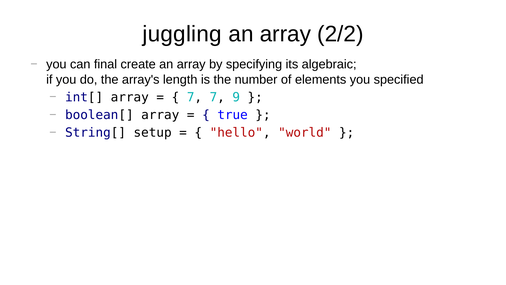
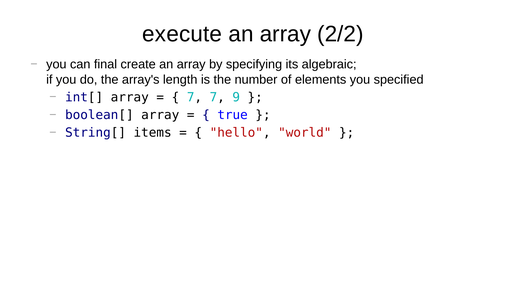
juggling: juggling -> execute
setup: setup -> items
